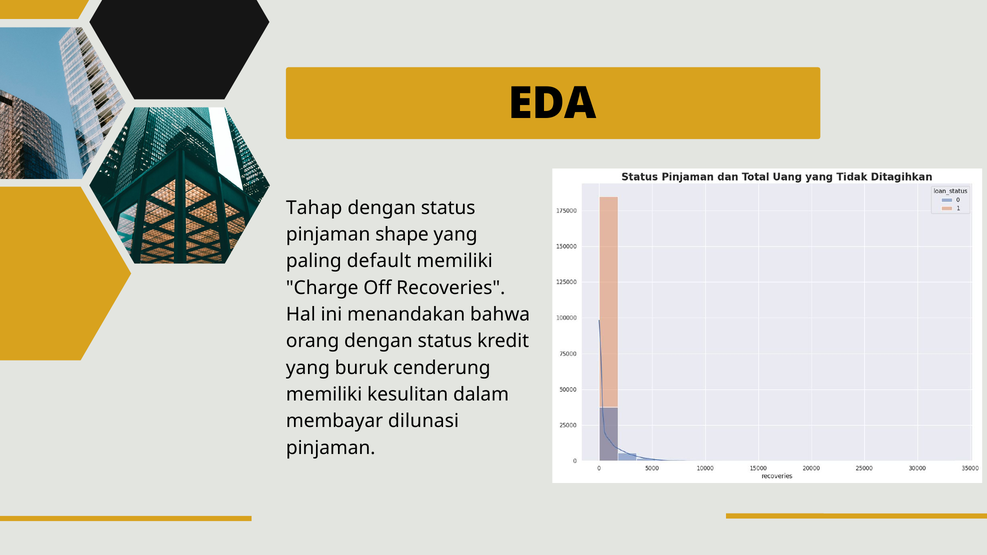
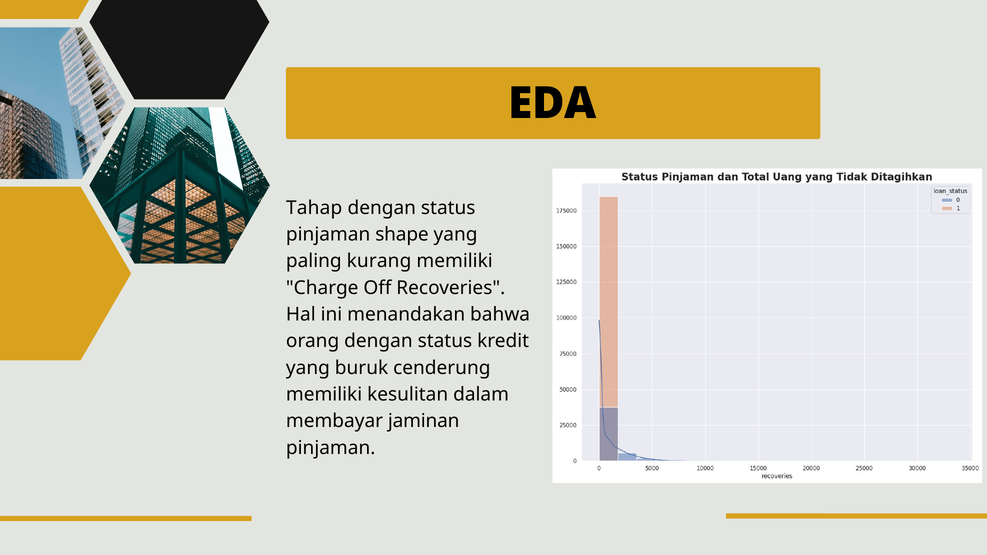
default: default -> kurang
dilunasi: dilunasi -> jaminan
